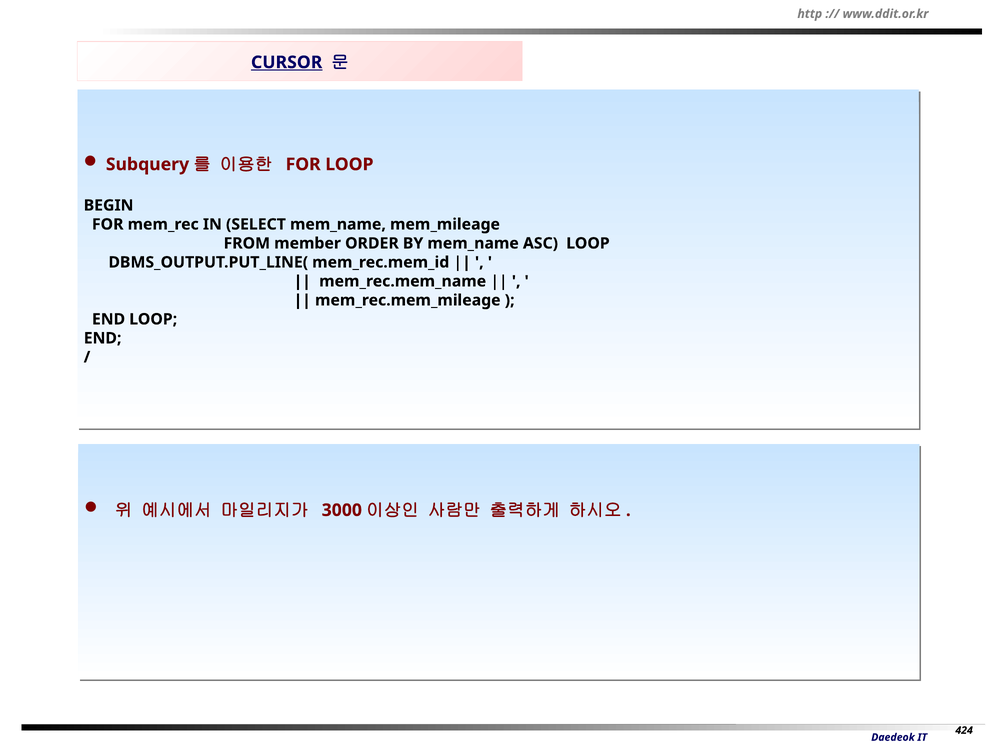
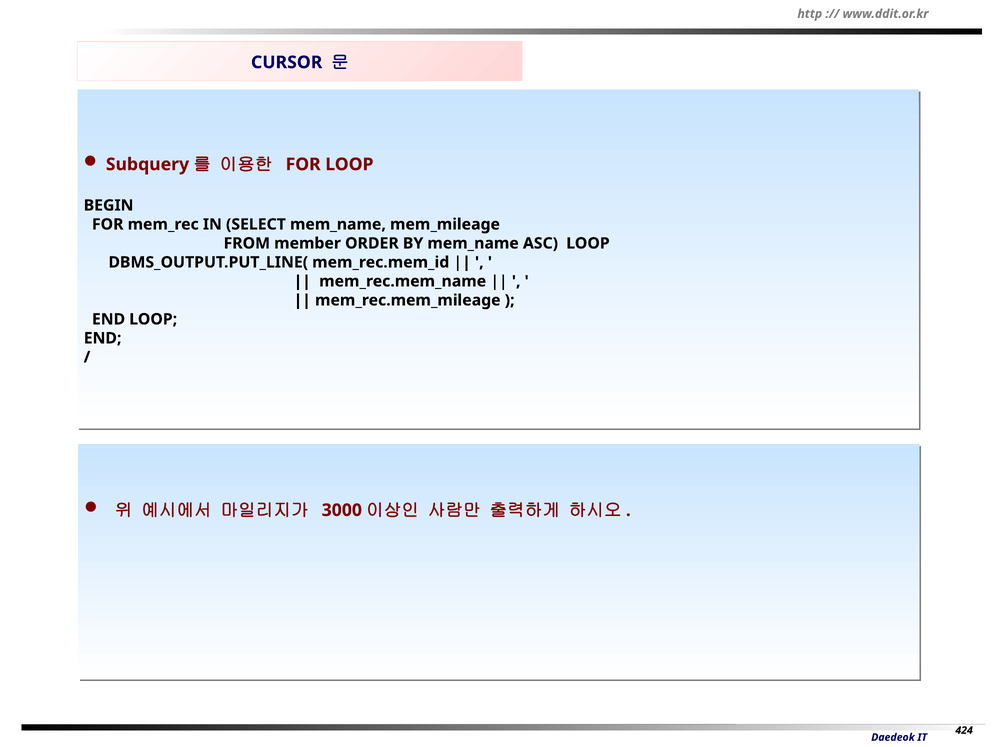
CURSOR underline: present -> none
